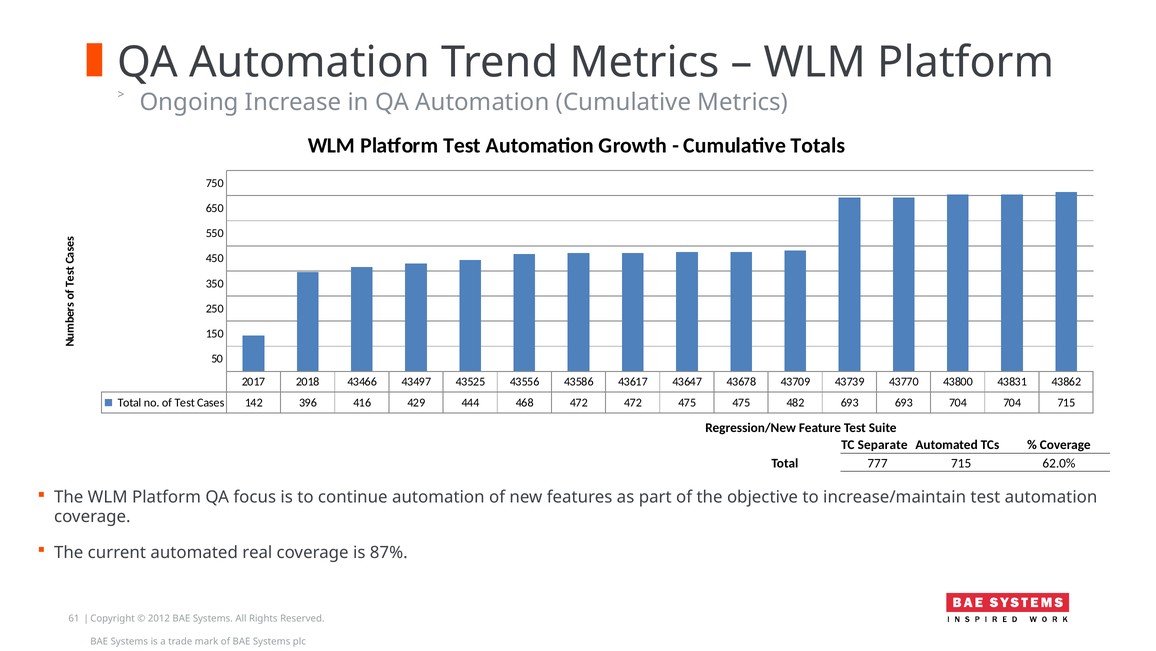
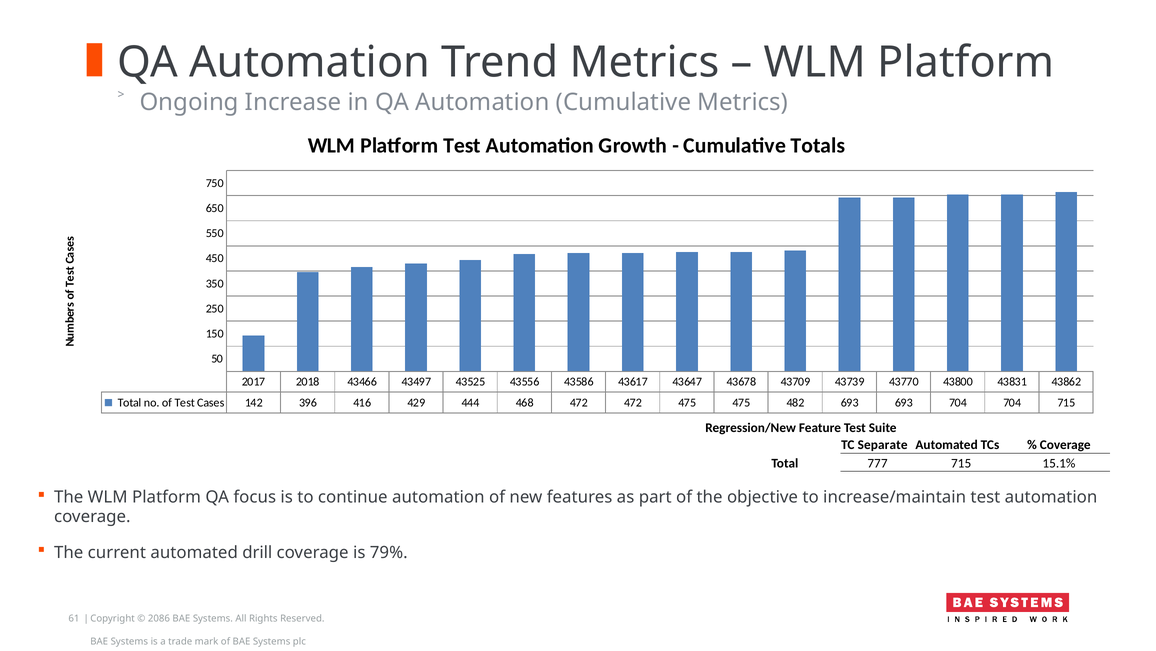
62.0%: 62.0% -> 15.1%
real: real -> drill
87%: 87% -> 79%
2012: 2012 -> 2086
